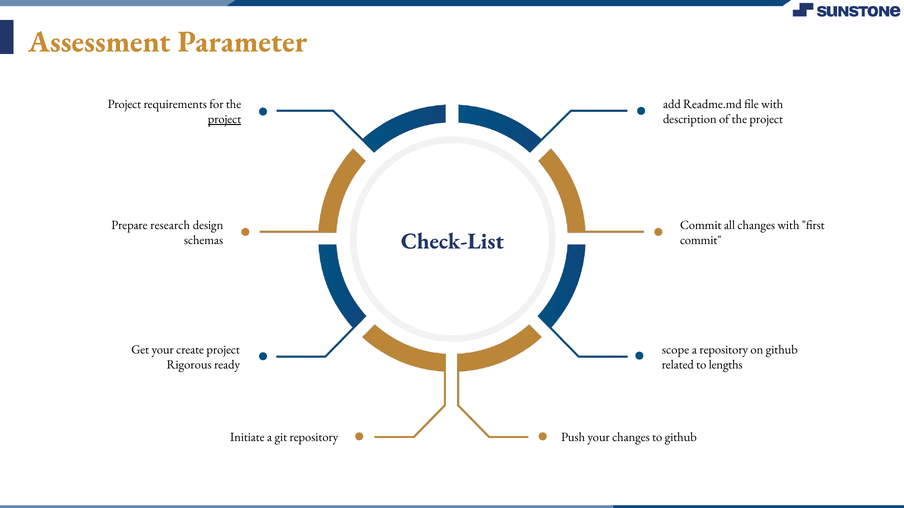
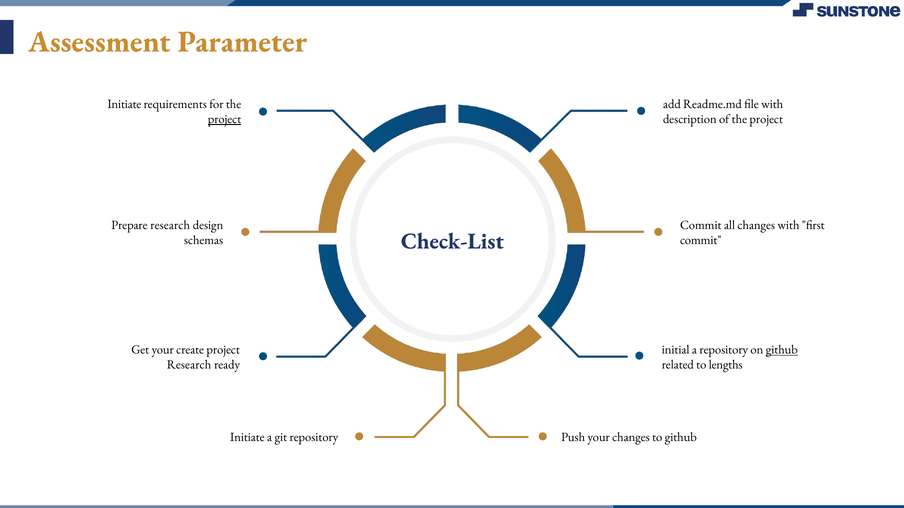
Project at (124, 104): Project -> Initiate
scope: scope -> initial
github at (782, 350) underline: none -> present
Rigorous at (189, 365): Rigorous -> Research
